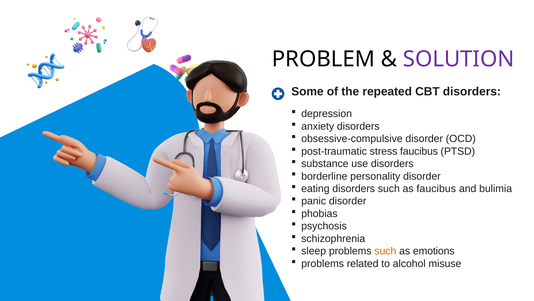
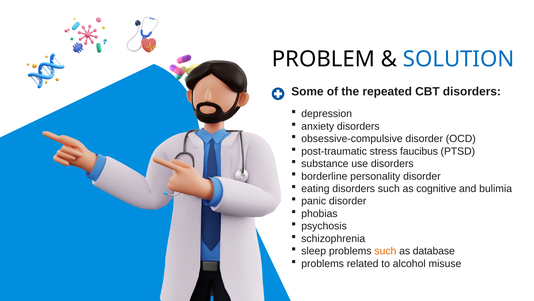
SOLUTION colour: purple -> blue
as faucibus: faucibus -> cognitive
emotions: emotions -> database
